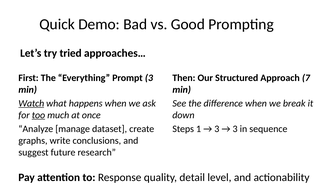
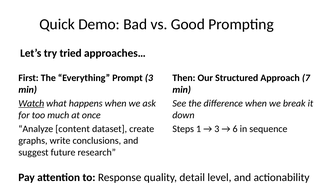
too underline: present -> none
manage: manage -> content
3 at (235, 129): 3 -> 6
